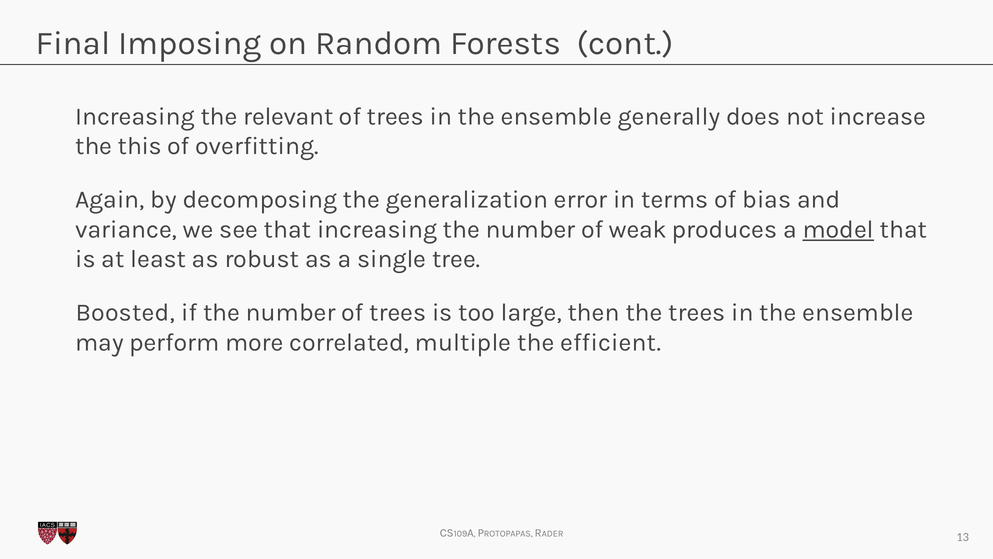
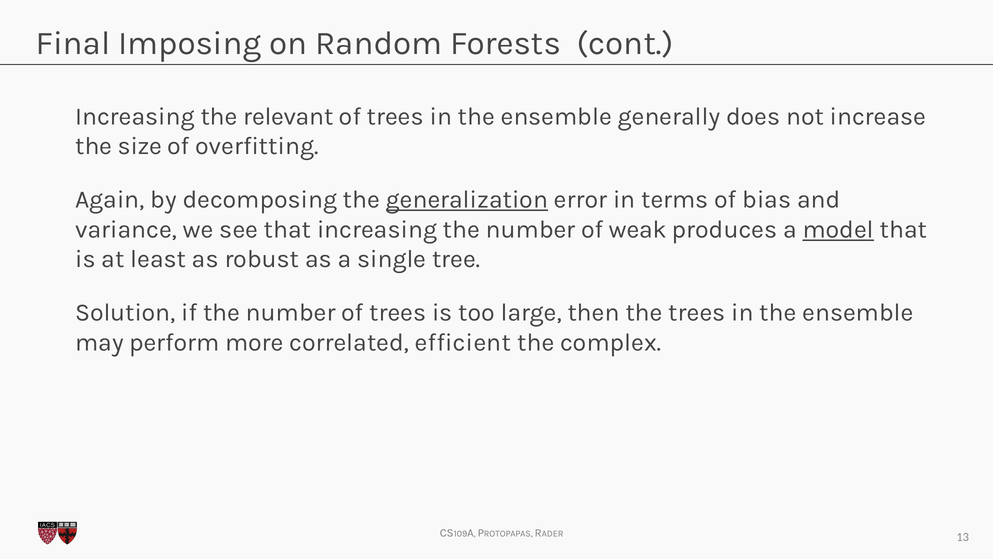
this: this -> size
generalization underline: none -> present
Boosted: Boosted -> Solution
multiple: multiple -> efficient
efficient: efficient -> complex
